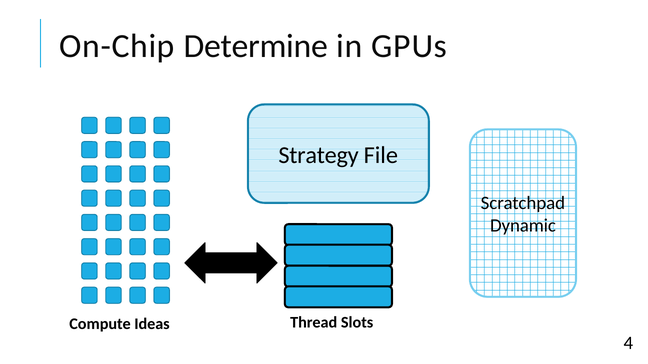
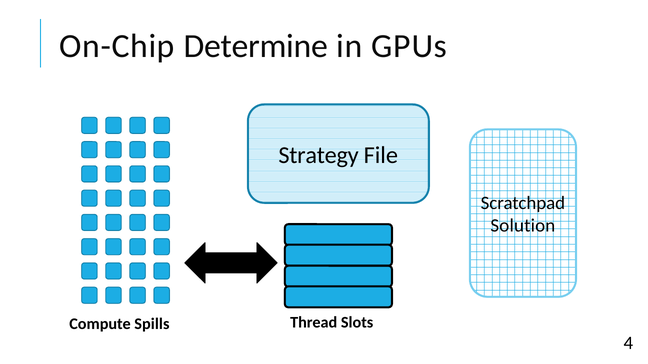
Dynamic: Dynamic -> Solution
Ideas: Ideas -> Spills
